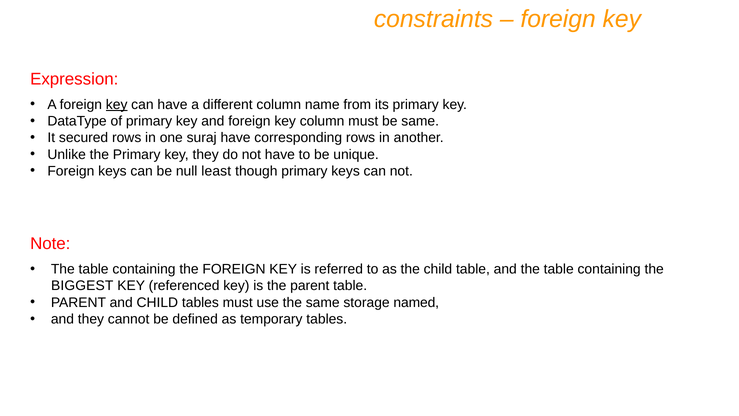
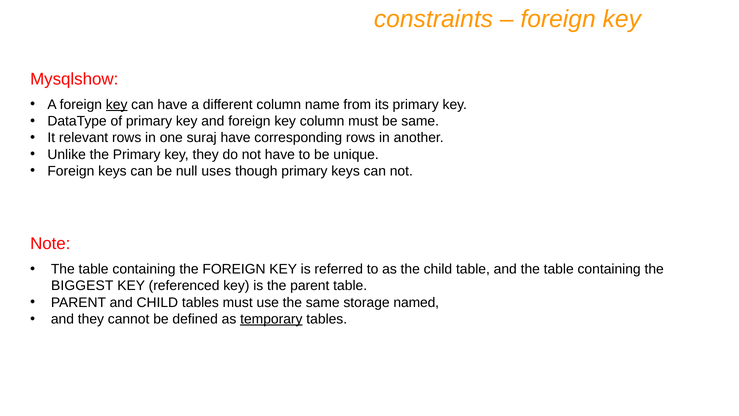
Expression: Expression -> Mysqlshow
secured: secured -> relevant
least: least -> uses
temporary underline: none -> present
